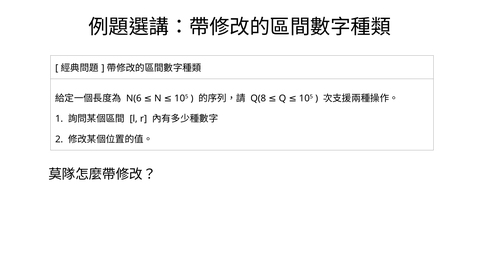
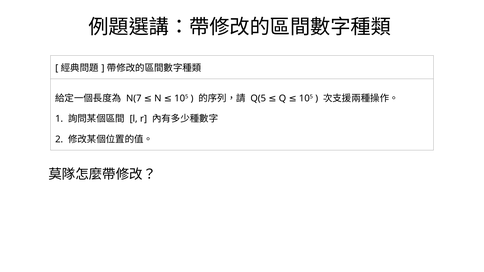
Q(8: Q(8 -> Q(5
N(6: N(6 -> N(7
